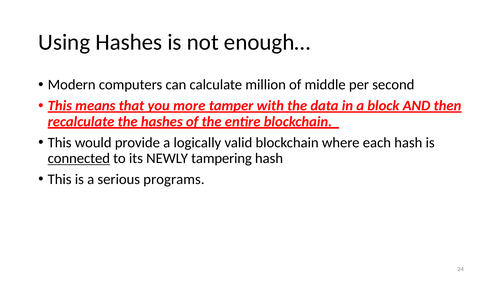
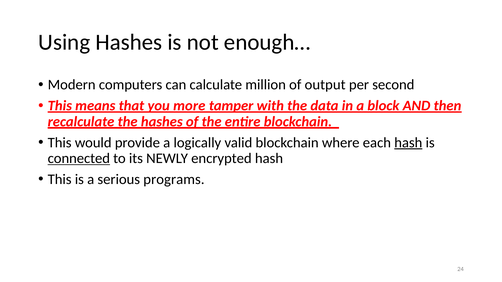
middle: middle -> output
hash at (408, 143) underline: none -> present
tampering: tampering -> encrypted
